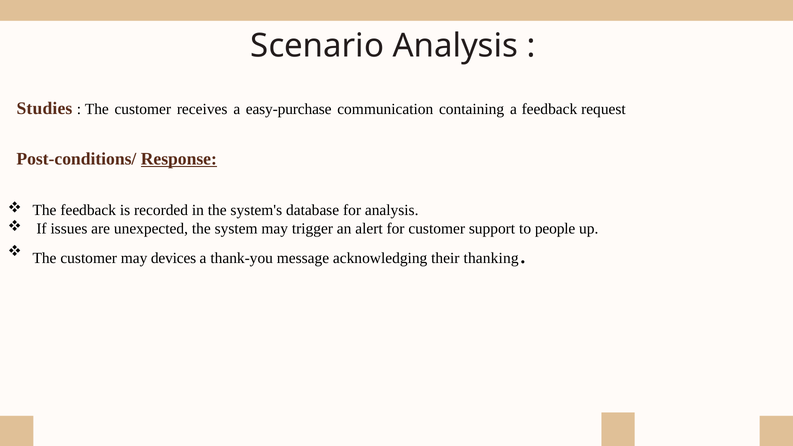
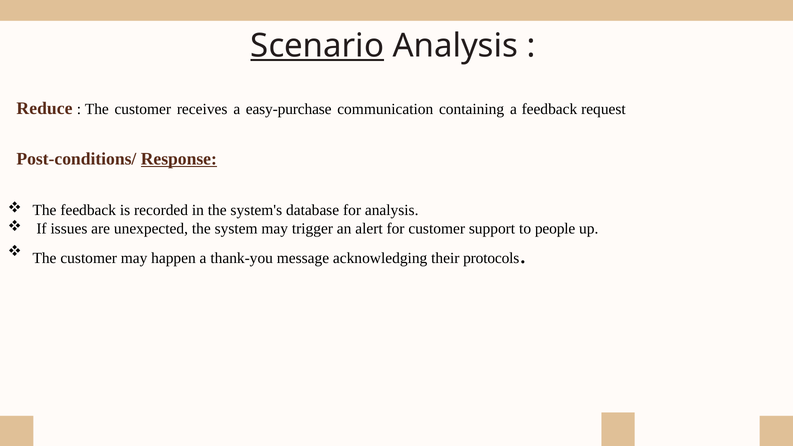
Scenario underline: none -> present
Studies: Studies -> Reduce
devices: devices -> happen
thanking: thanking -> protocols
